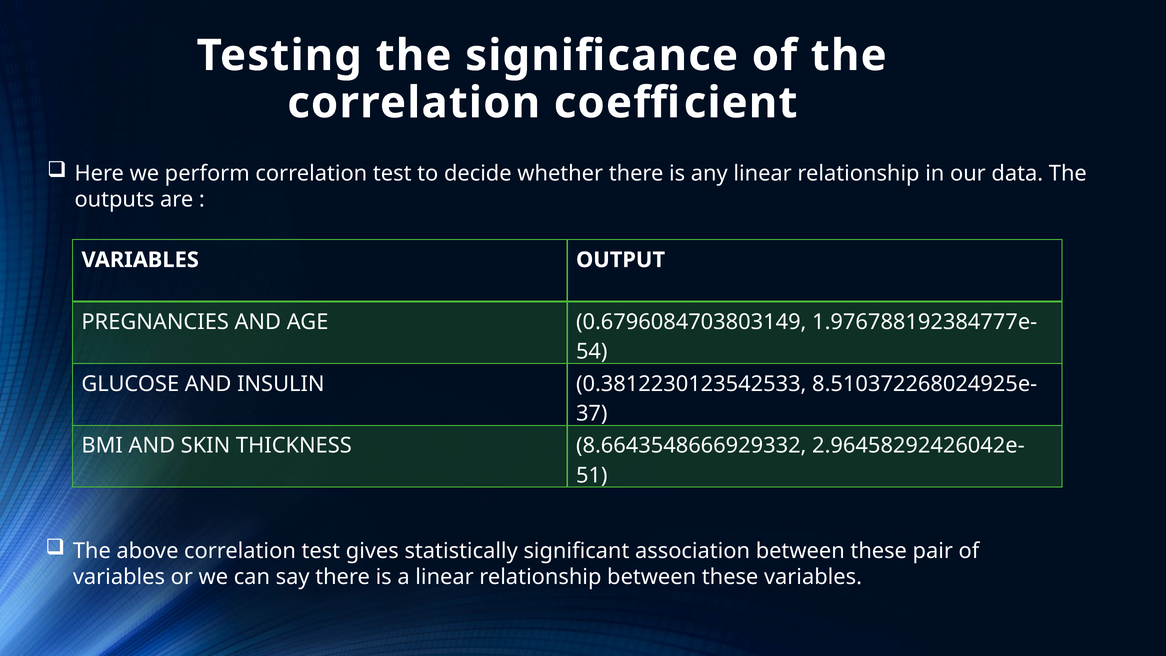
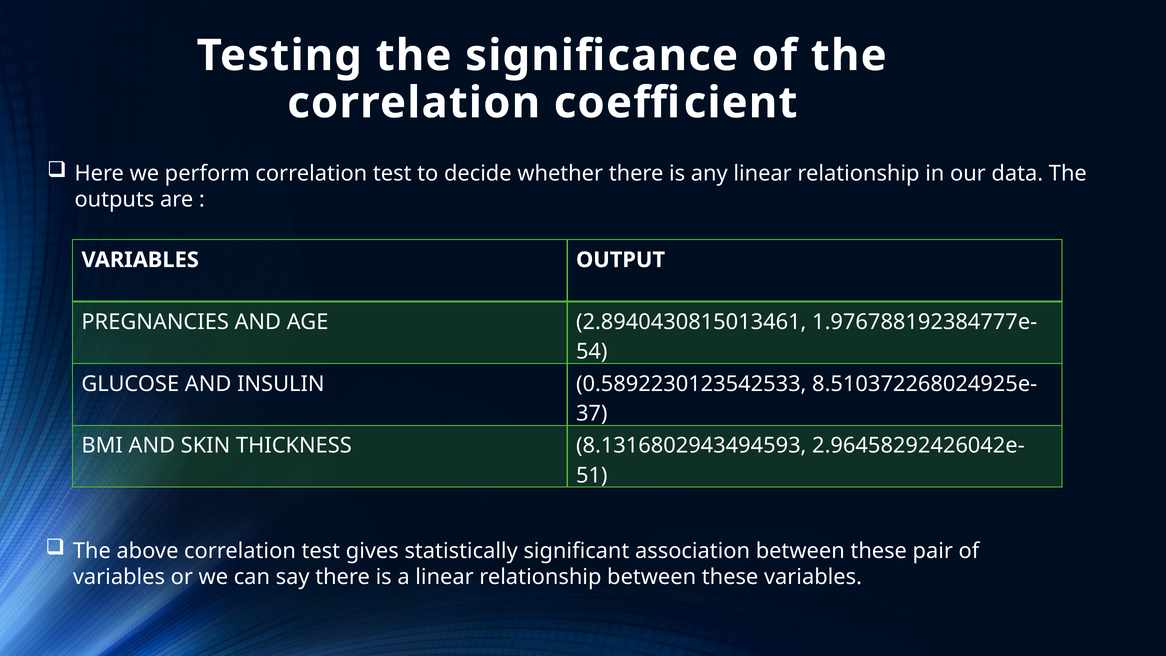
0.6796084703803149: 0.6796084703803149 -> 2.8940430815013461
0.3812230123542533: 0.3812230123542533 -> 0.5892230123542533
8.6643548666929332: 8.6643548666929332 -> 8.1316802943494593
